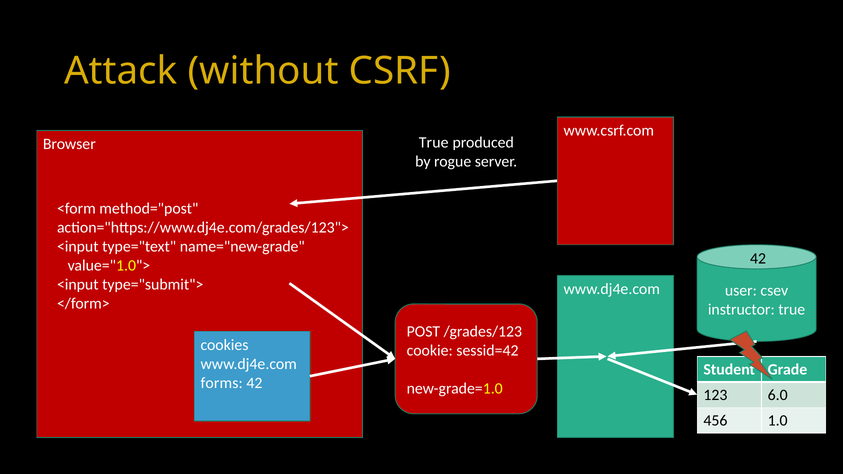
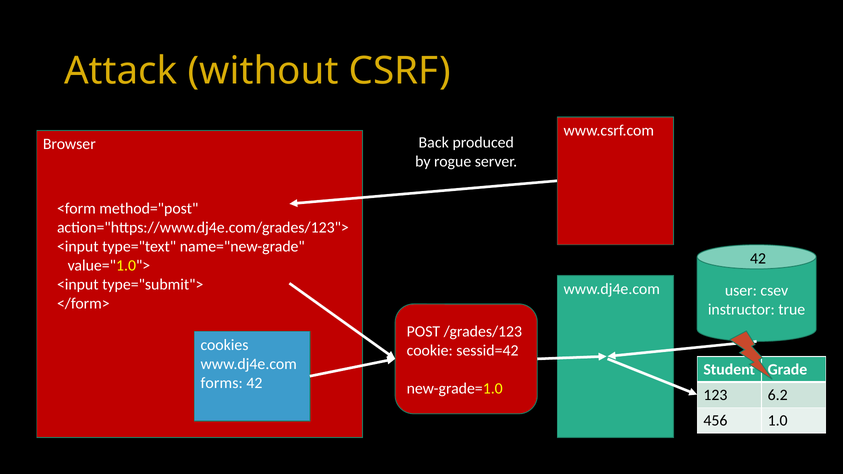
True at (434, 143): True -> Back
6.0: 6.0 -> 6.2
